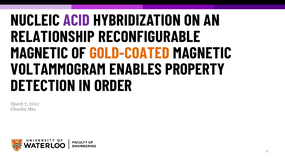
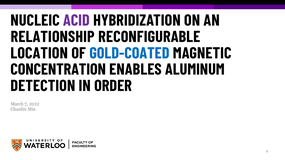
MAGNETIC at (39, 53): MAGNETIC -> LOCATION
GOLD-COATED colour: orange -> blue
VOLTAMMOGRAM: VOLTAMMOGRAM -> CONCENTRATION
PROPERTY: PROPERTY -> ALUMINUM
